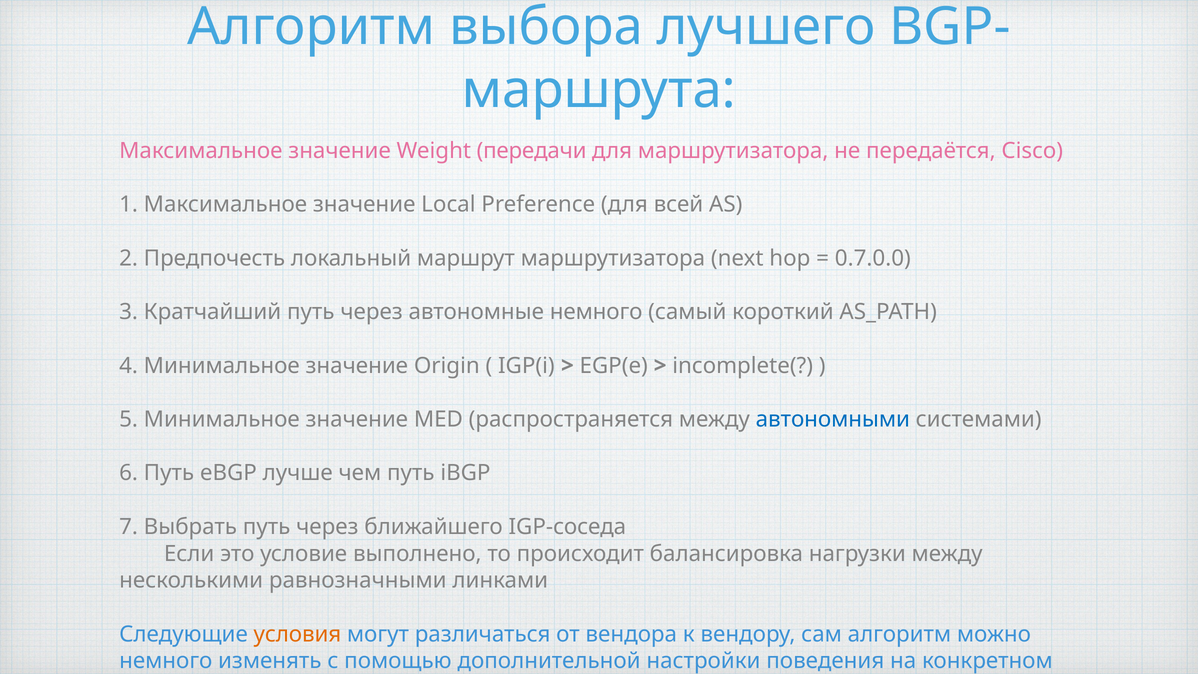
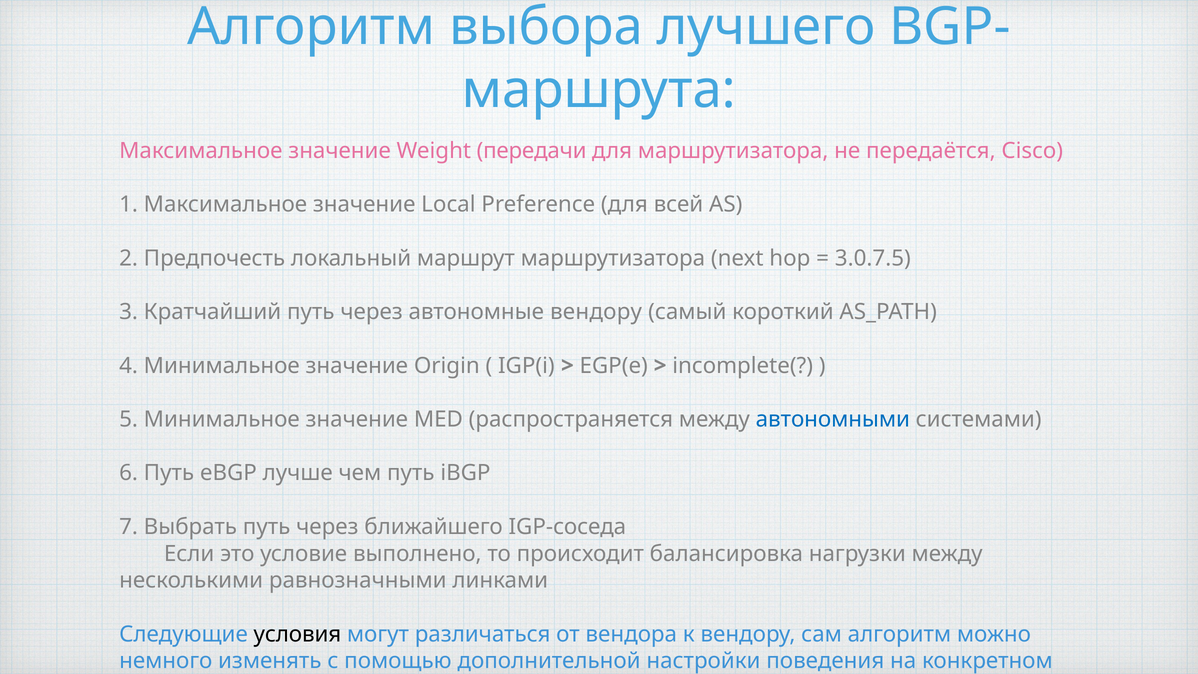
0.7.0.0: 0.7.0.0 -> 3.0.7.5
автономные немного: немного -> вендору
условия colour: orange -> black
